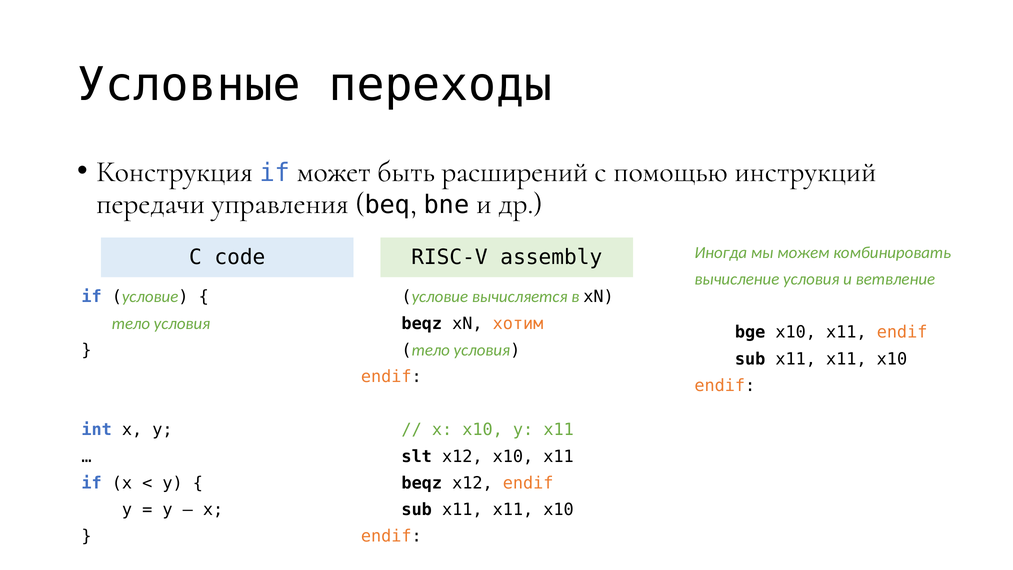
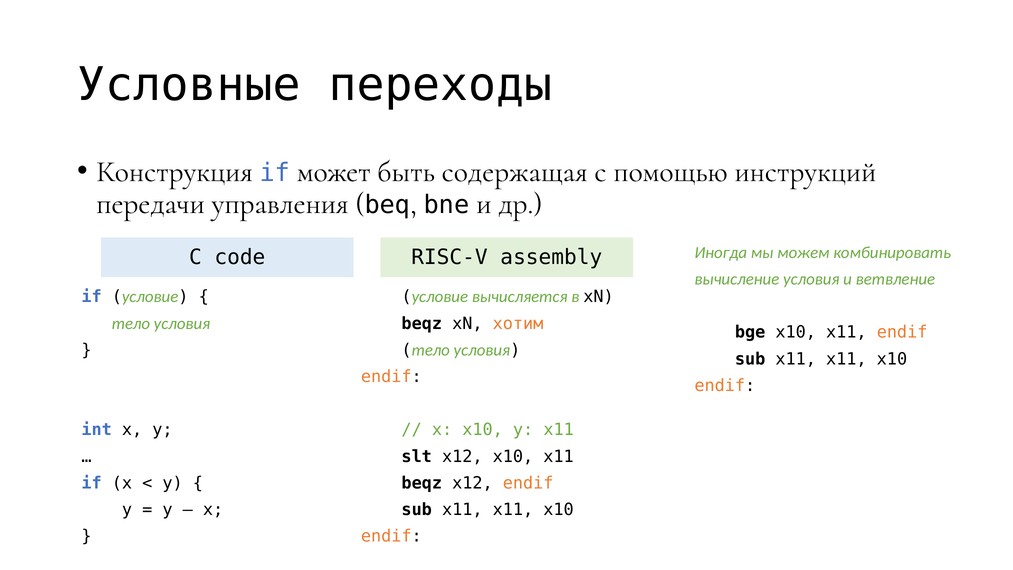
расширений: расширений -> содержащая
